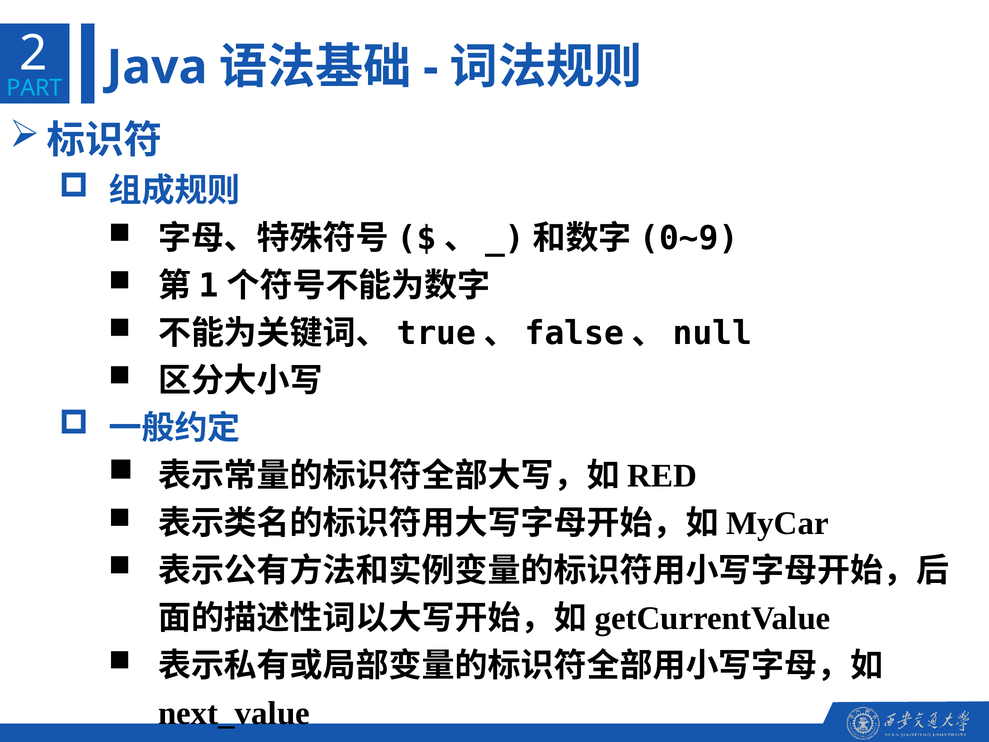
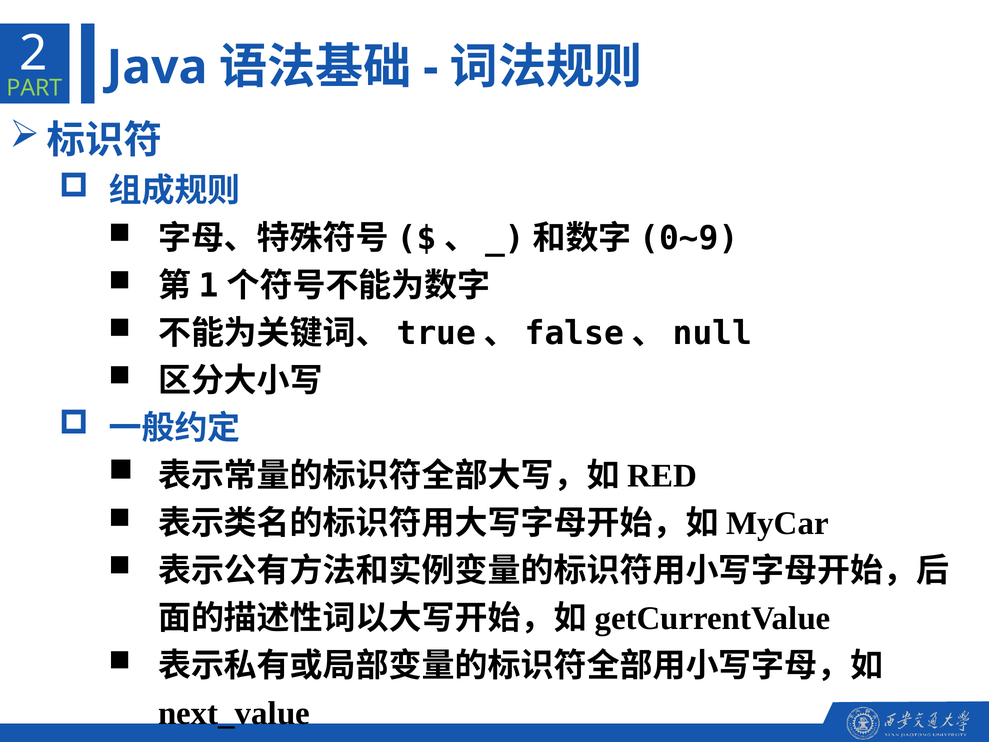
PART colour: light blue -> light green
